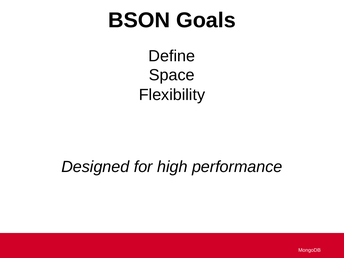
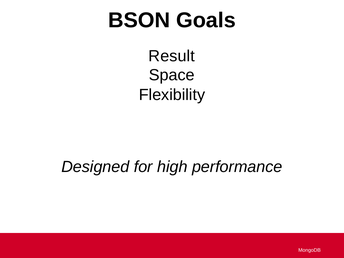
Define: Define -> Result
